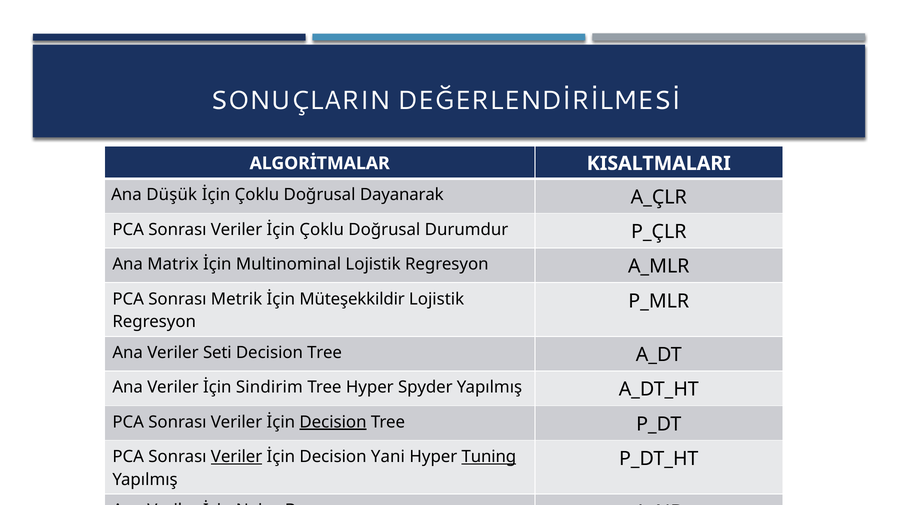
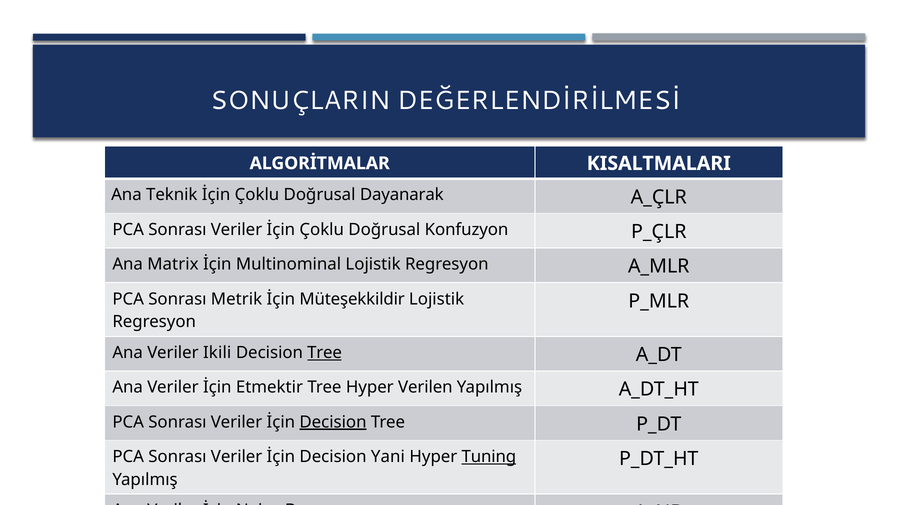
Düşük: Düşük -> Teknik
Durumdur: Durumdur -> Konfuzyon
Seti: Seti -> Ikili
Tree at (325, 353) underline: none -> present
Sindirim: Sindirim -> Etmektir
Spyder: Spyder -> Verilen
Veriler at (237, 457) underline: present -> none
